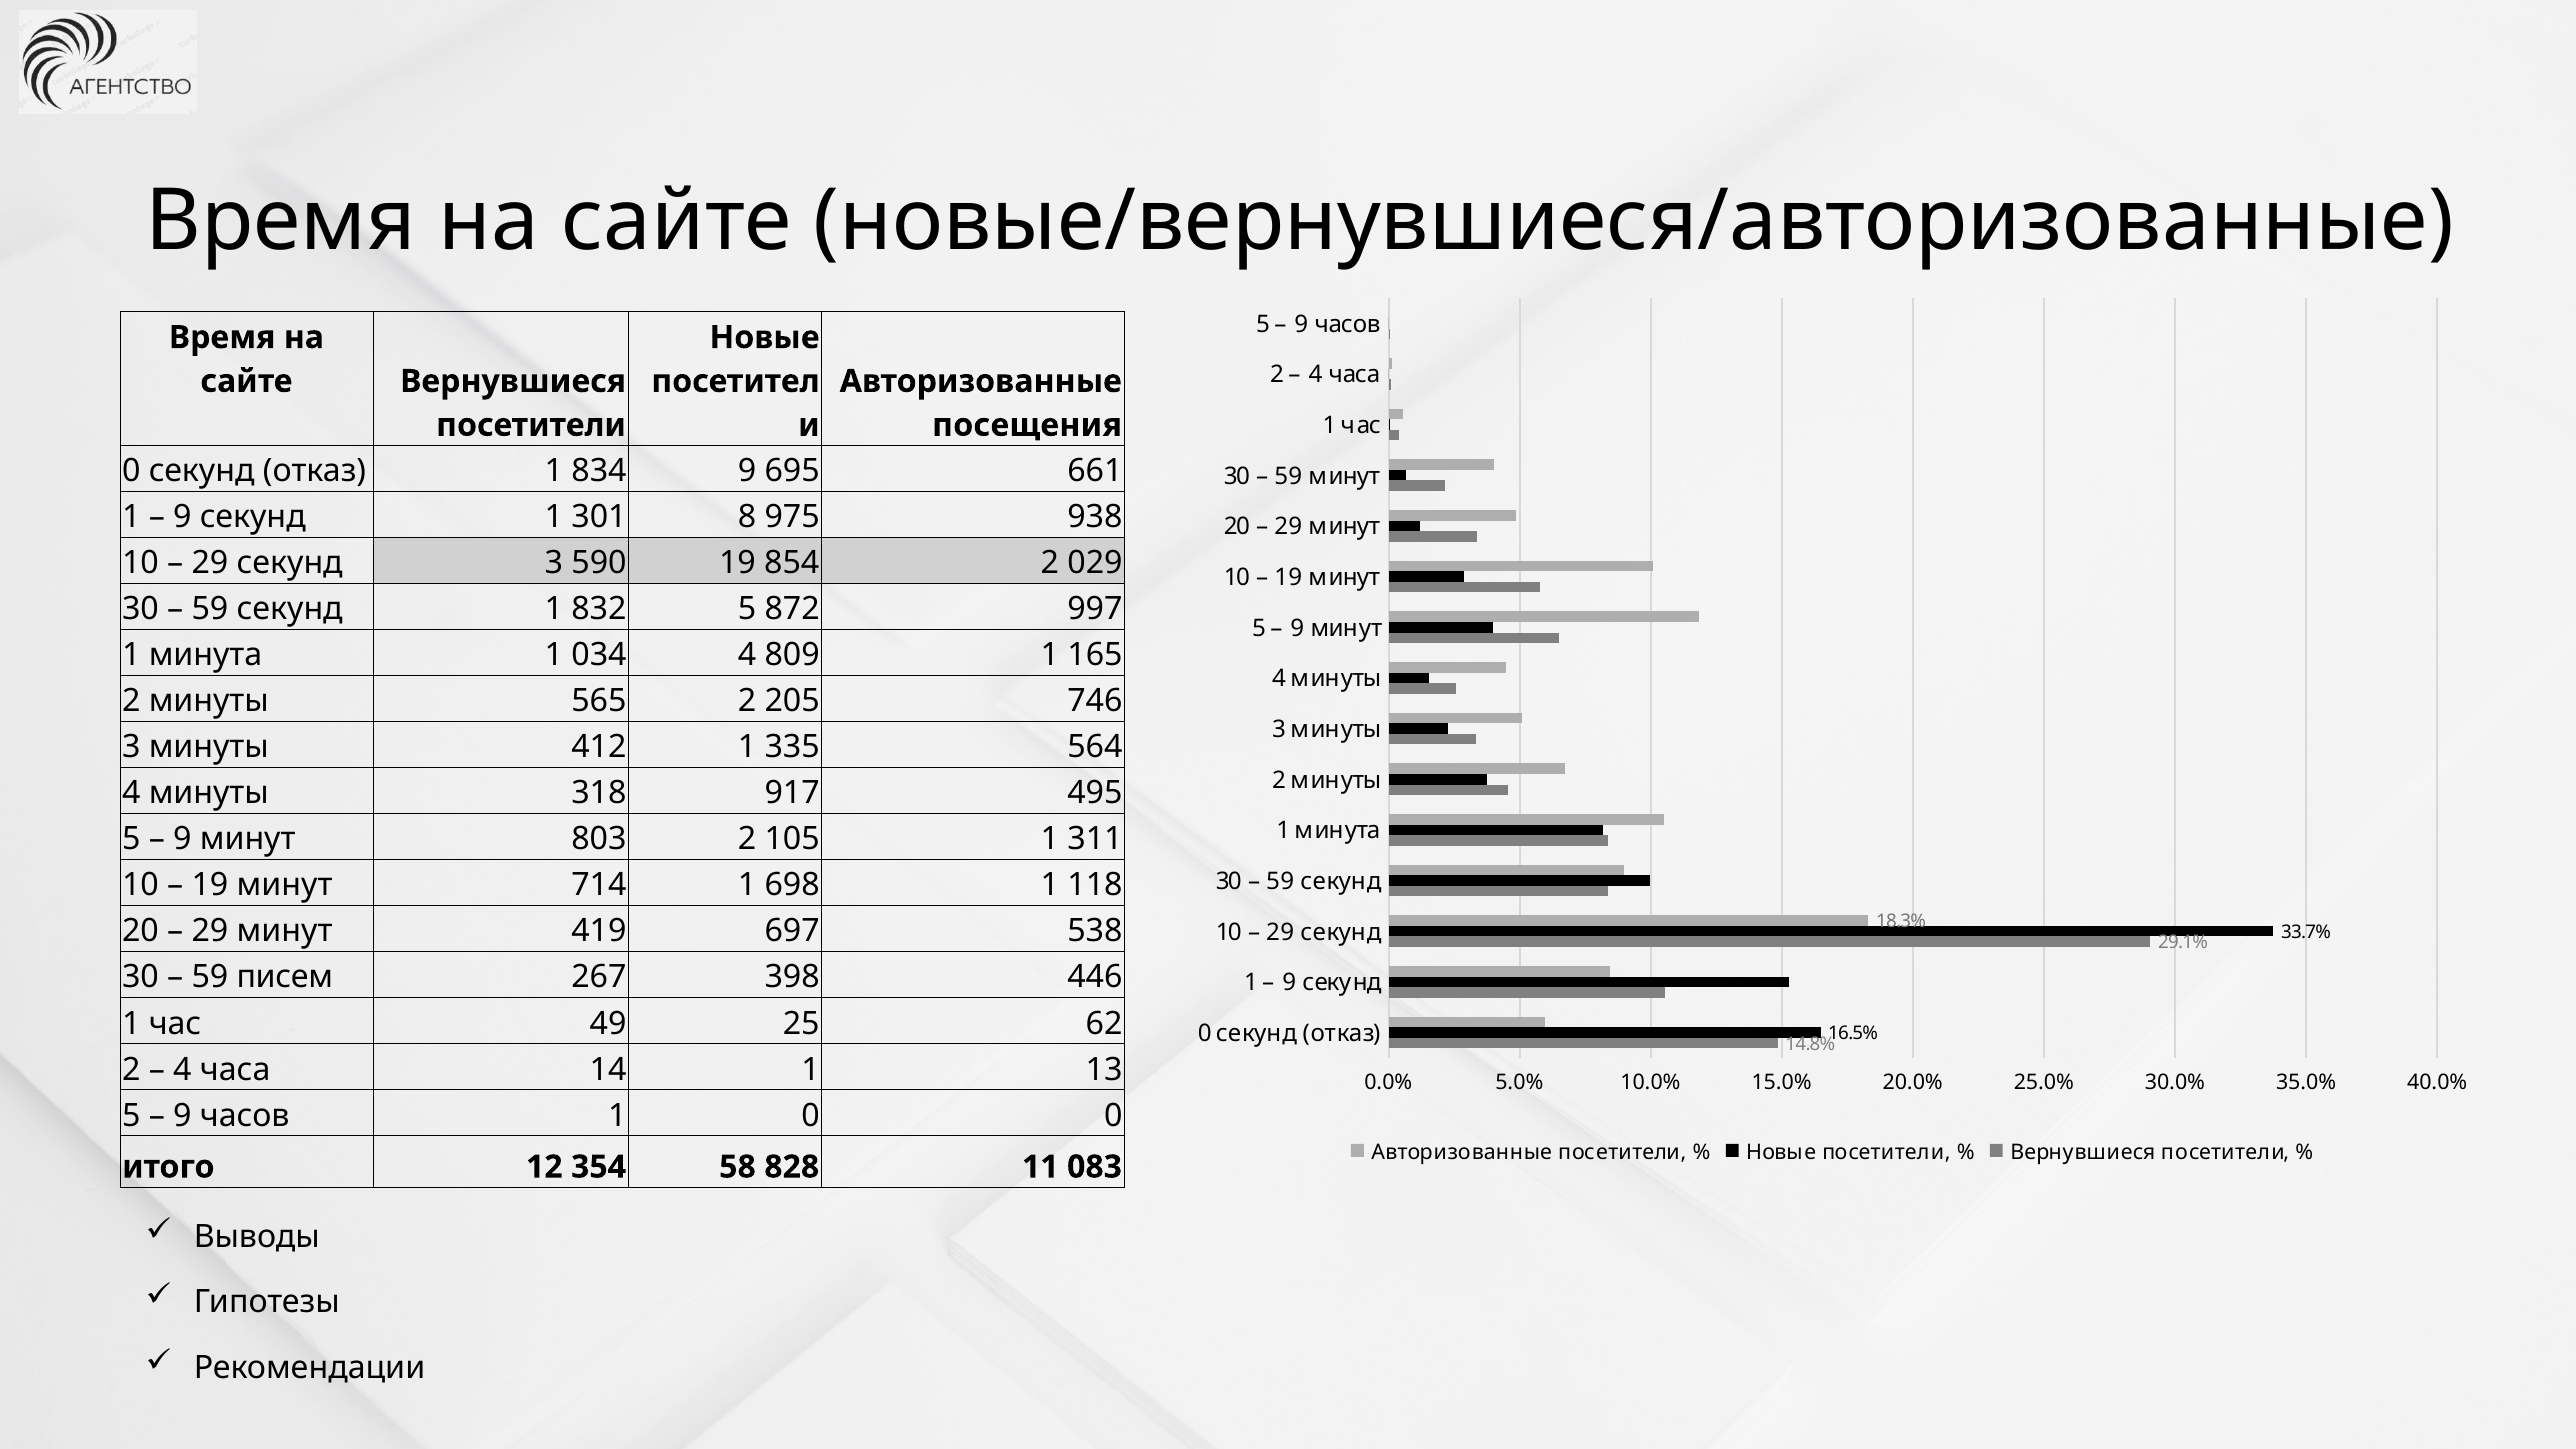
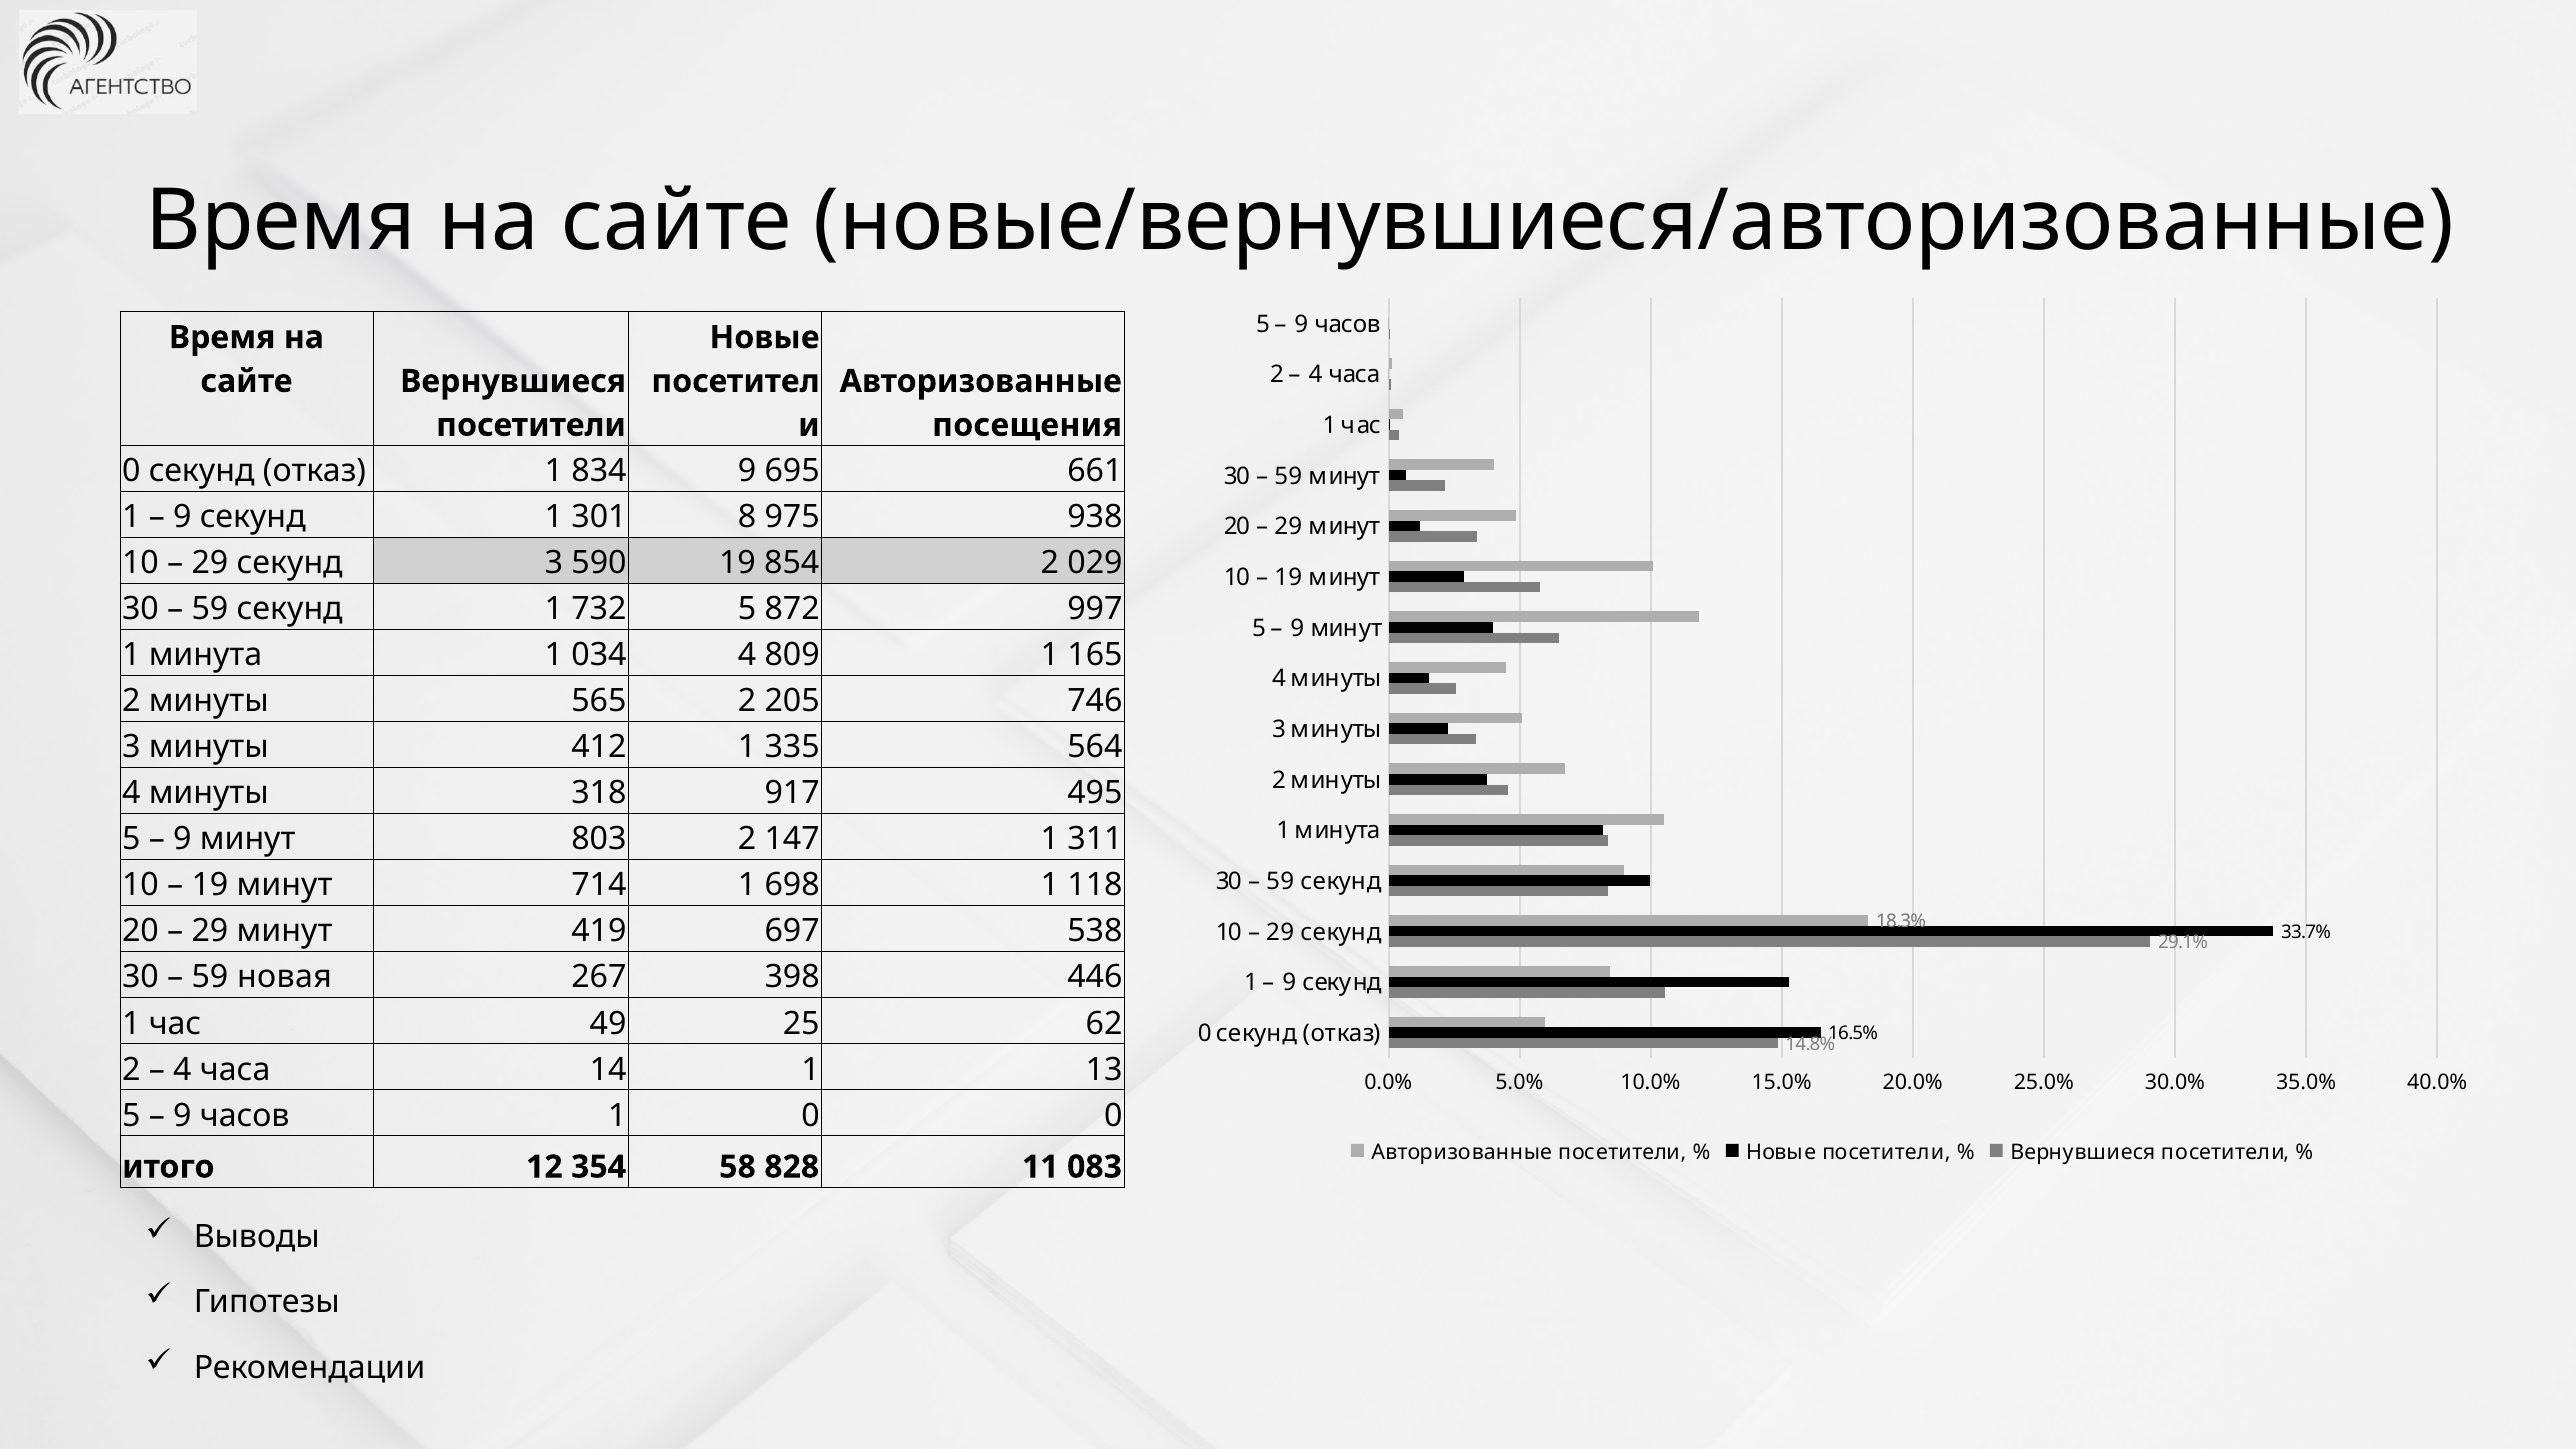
832: 832 -> 732
105: 105 -> 147
писем: писем -> новая
